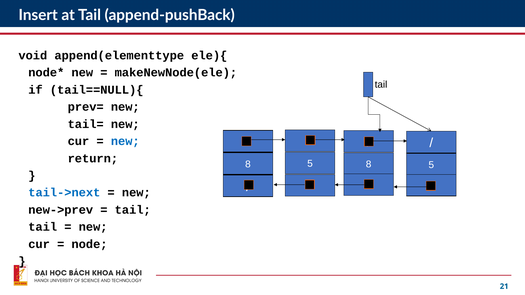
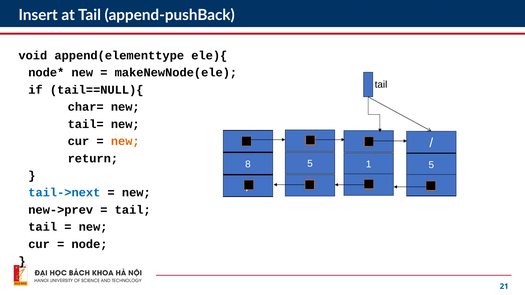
prev=: prev= -> char=
new at (125, 141) colour: blue -> orange
5 8: 8 -> 1
